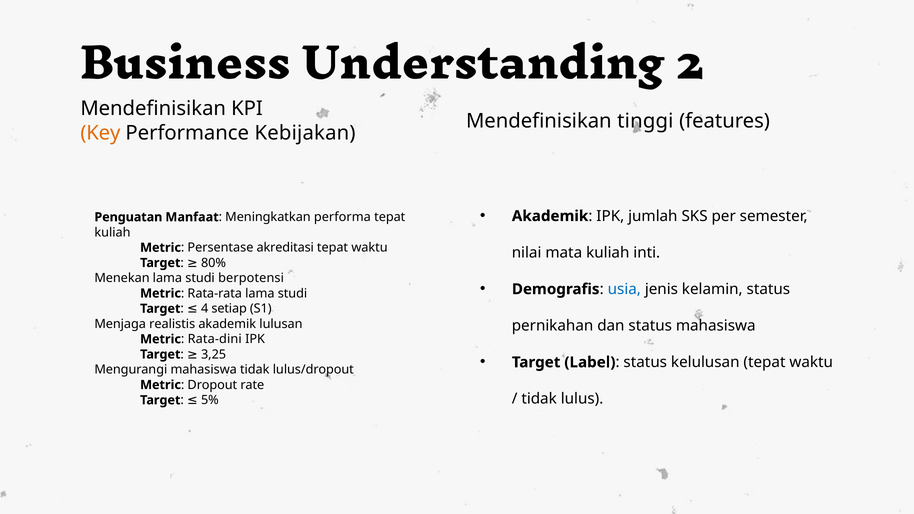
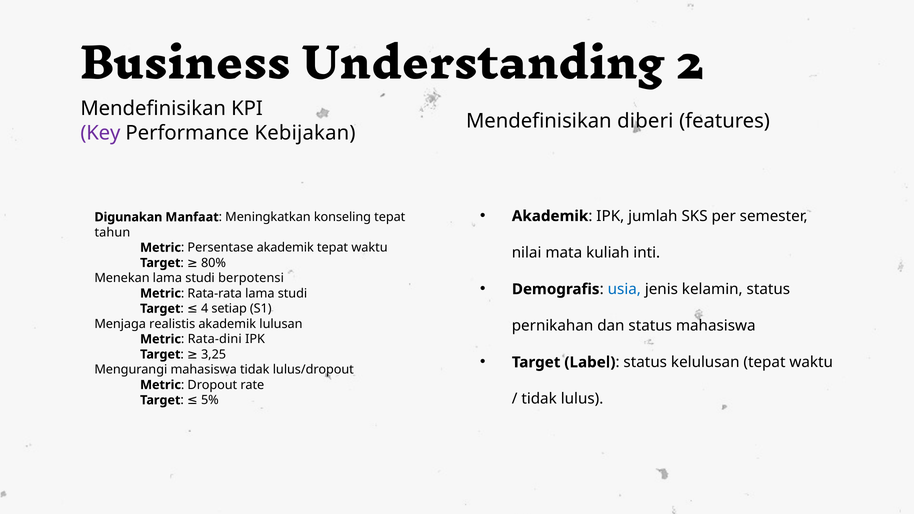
tinggi: tinggi -> diberi
Key colour: orange -> purple
Penguatan: Penguatan -> Digunakan
performa: performa -> konseling
kuliah at (112, 232): kuliah -> tahun
Persentase akreditasi: akreditasi -> akademik
